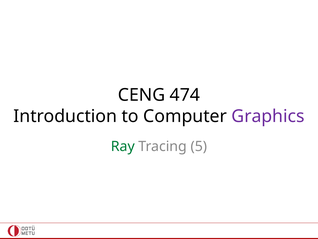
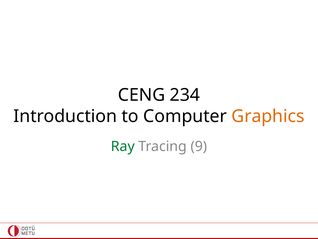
474: 474 -> 234
Graphics colour: purple -> orange
5: 5 -> 9
